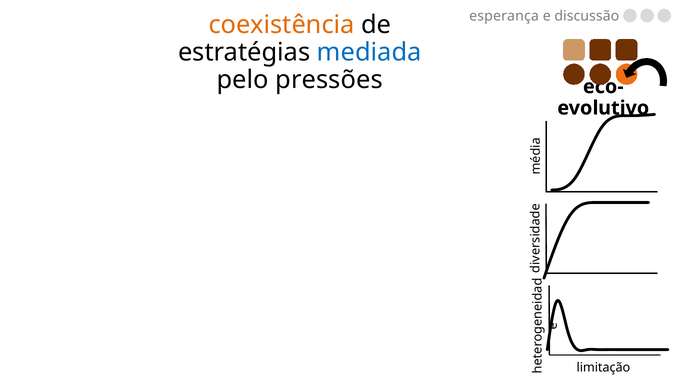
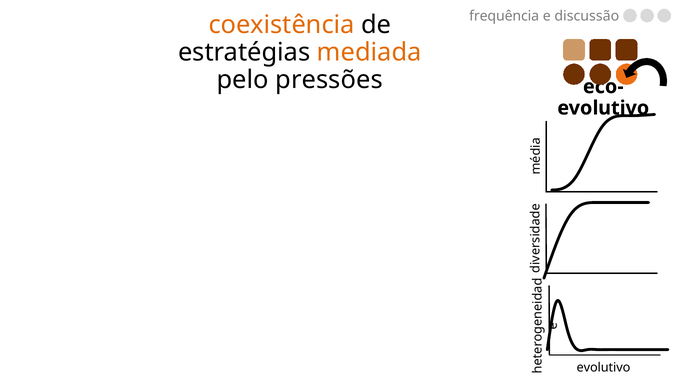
esperança: esperança -> frequência
mediada colour: blue -> orange
limitação at (603, 368): limitação -> evolutivo
